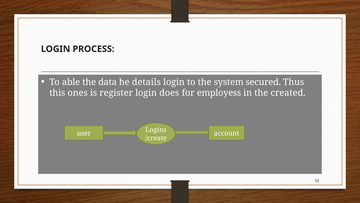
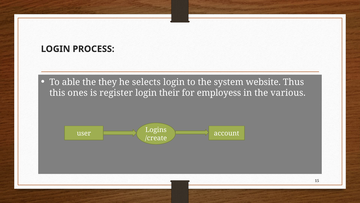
data: data -> they
details: details -> selects
secured: secured -> website
does: does -> their
created: created -> various
